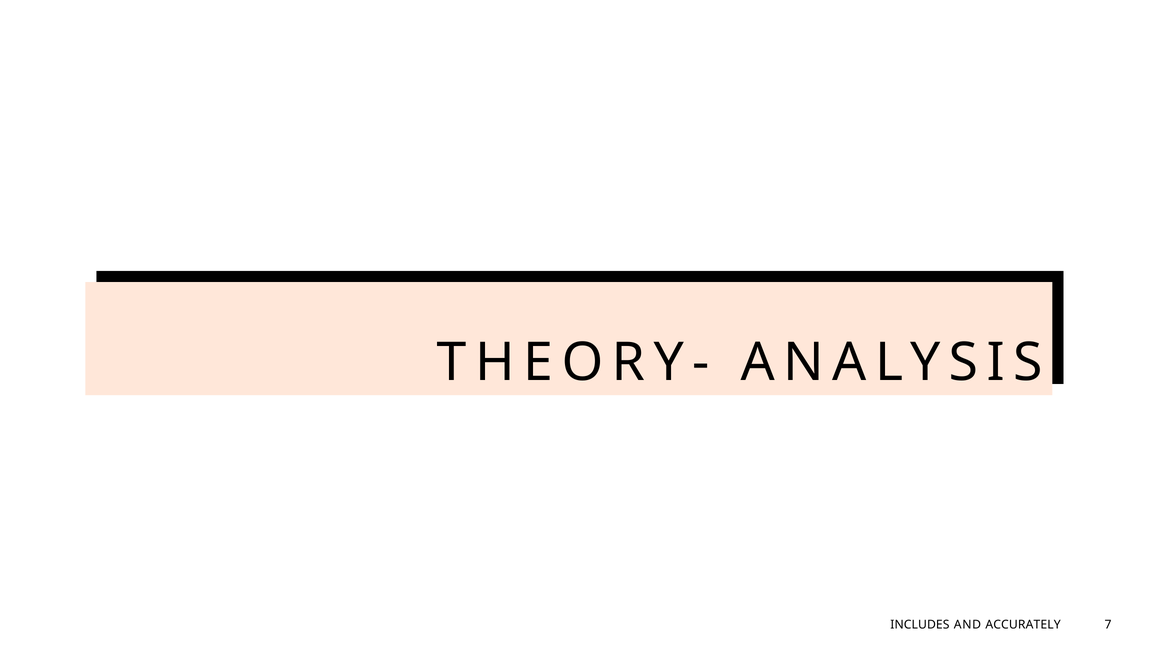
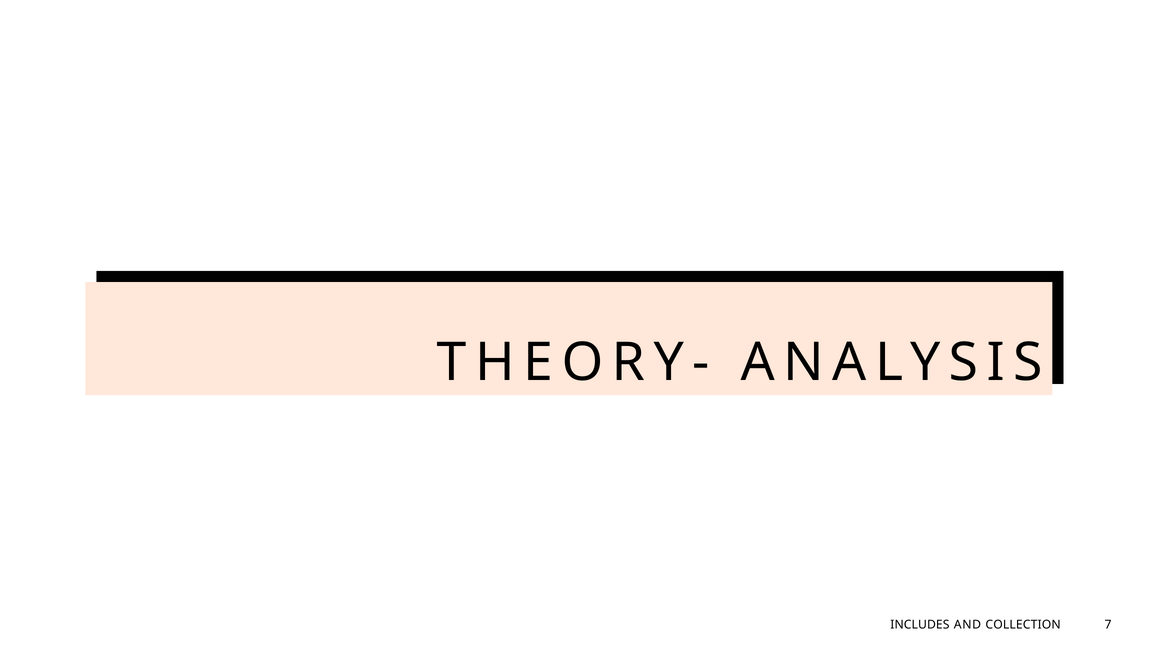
ACCURATELY: ACCURATELY -> COLLECTION
